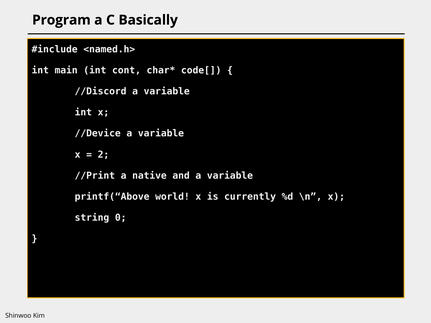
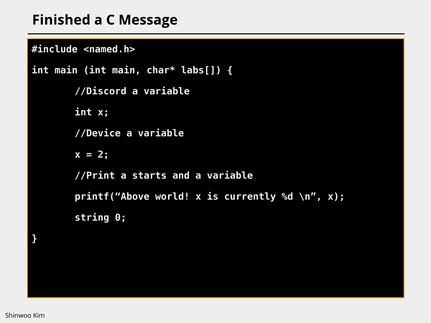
Program: Program -> Finished
Basically: Basically -> Message
main int cont: cont -> main
code[: code[ -> labs[
native: native -> starts
